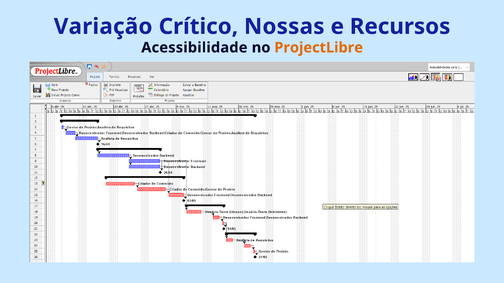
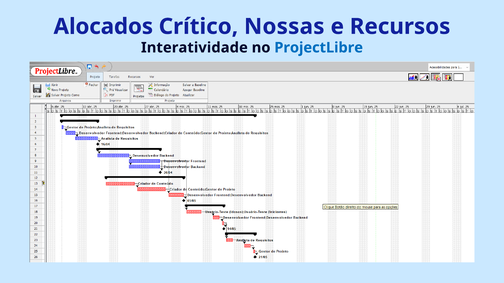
Variação: Variação -> Alocados
Acessibilidade: Acessibilidade -> Interatividade
ProjectLibre colour: orange -> blue
